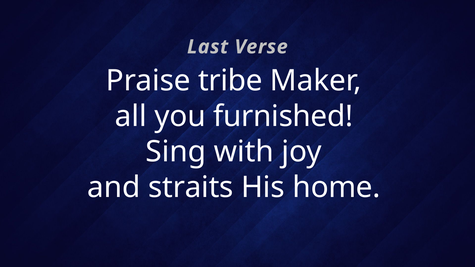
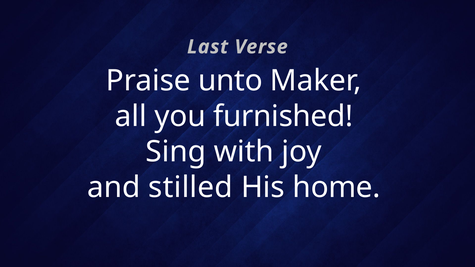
tribe: tribe -> unto
straits: straits -> stilled
